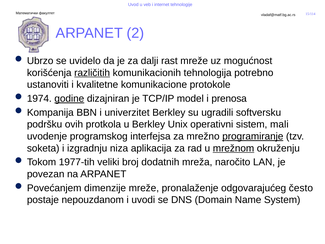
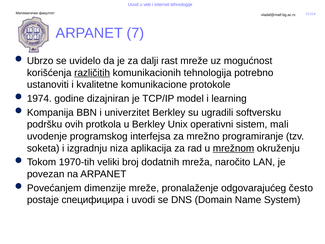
2: 2 -> 7
godine underline: present -> none
prenosa: prenosa -> learning
programiranje underline: present -> none
1977-tih: 1977-tih -> 1970-tih
nepouzdanom: nepouzdanom -> специфицира
